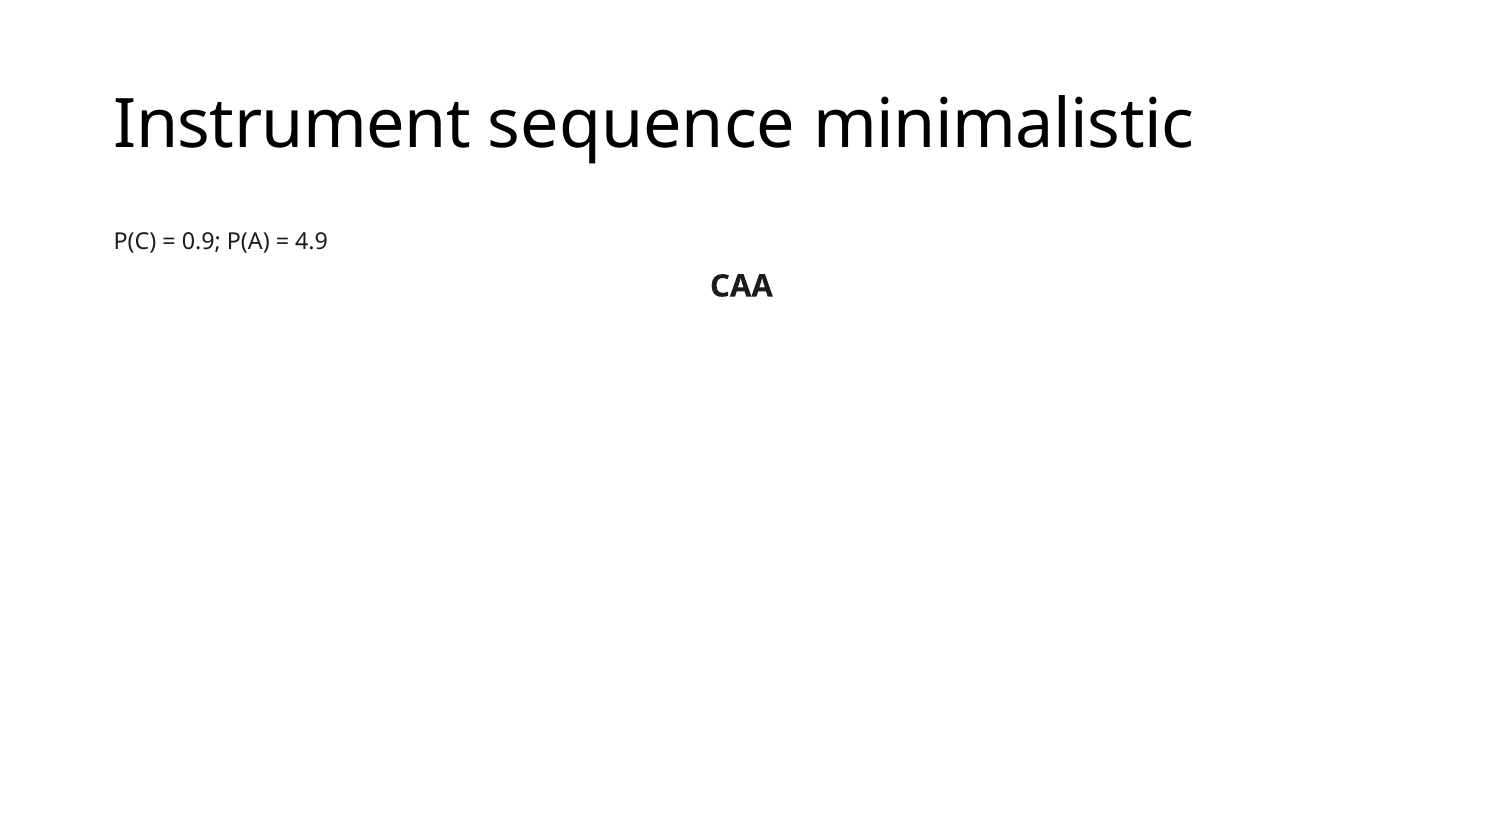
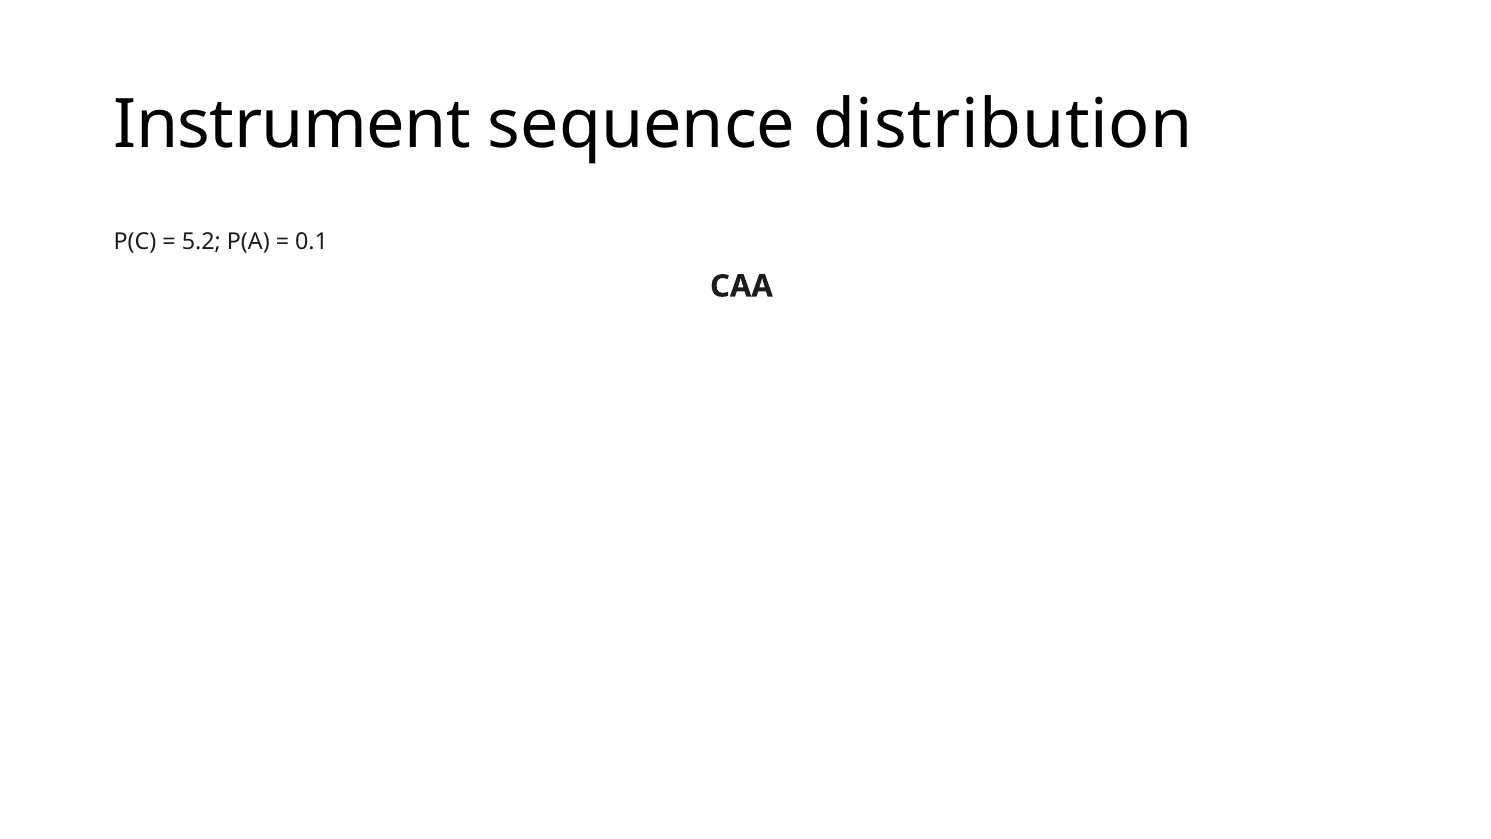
minimalistic: minimalistic -> distribution
0.9: 0.9 -> 5.2
4.9: 4.9 -> 0.1
